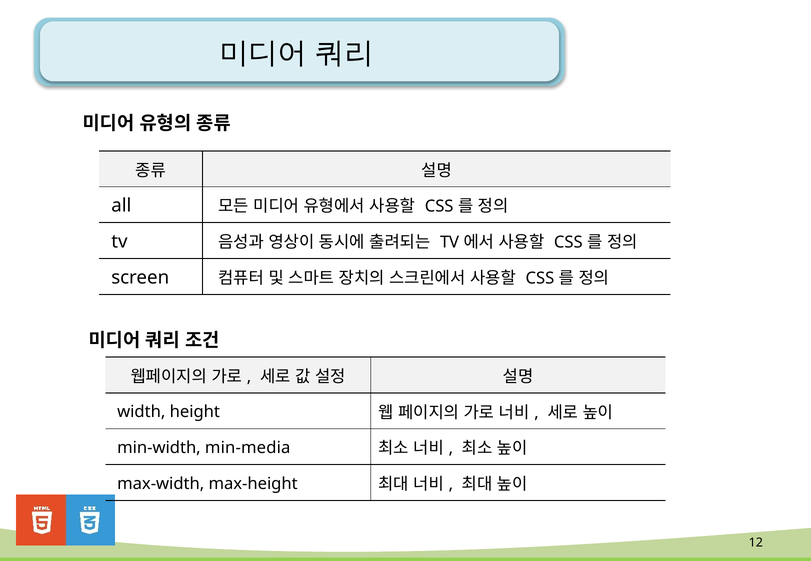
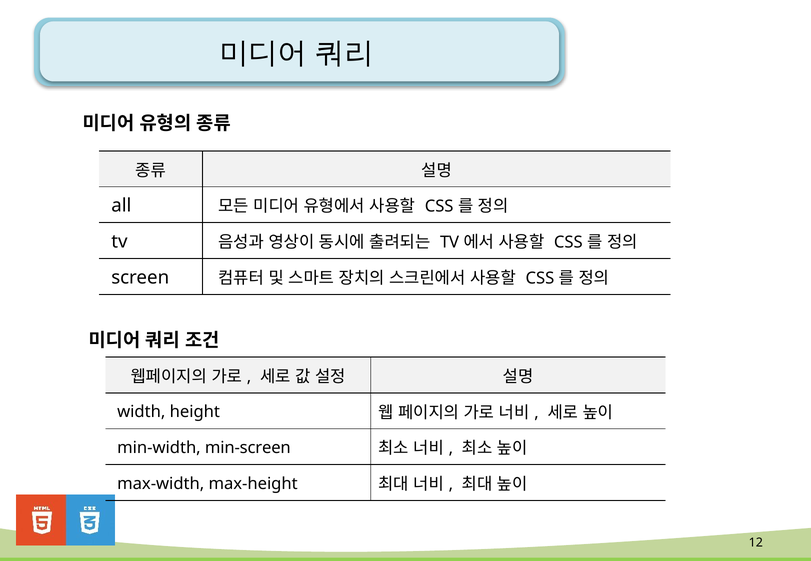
min-media: min-media -> min-screen
